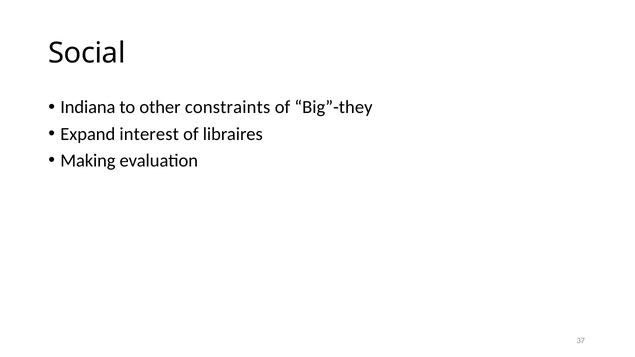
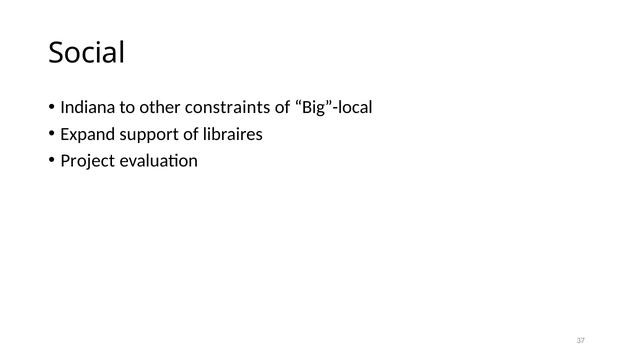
Big”-they: Big”-they -> Big”-local
interest: interest -> support
Making: Making -> Project
